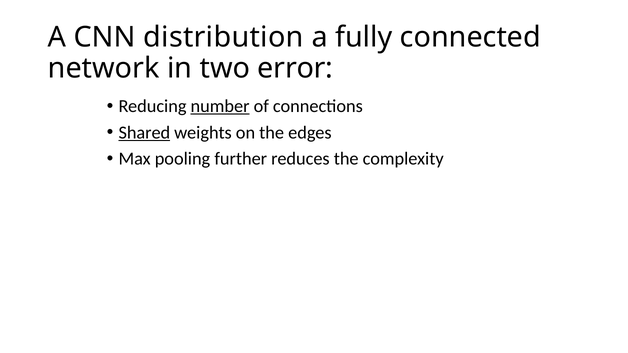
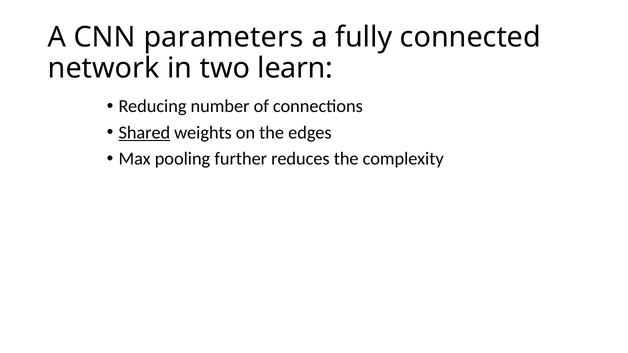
distribution: distribution -> parameters
error: error -> learn
number underline: present -> none
